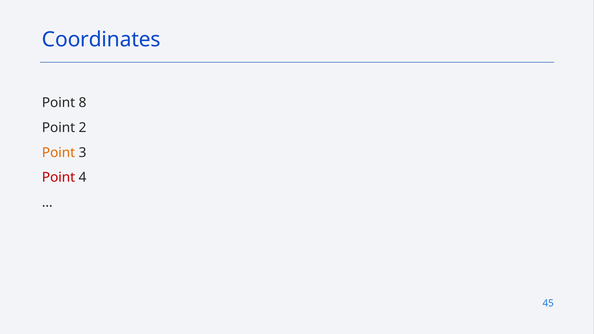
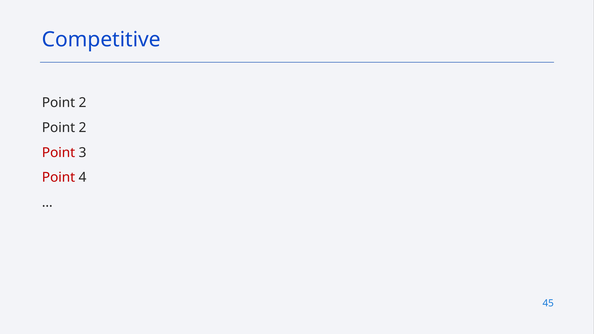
Coordinates: Coordinates -> Competitive
8 at (83, 103): 8 -> 2
Point at (59, 153) colour: orange -> red
